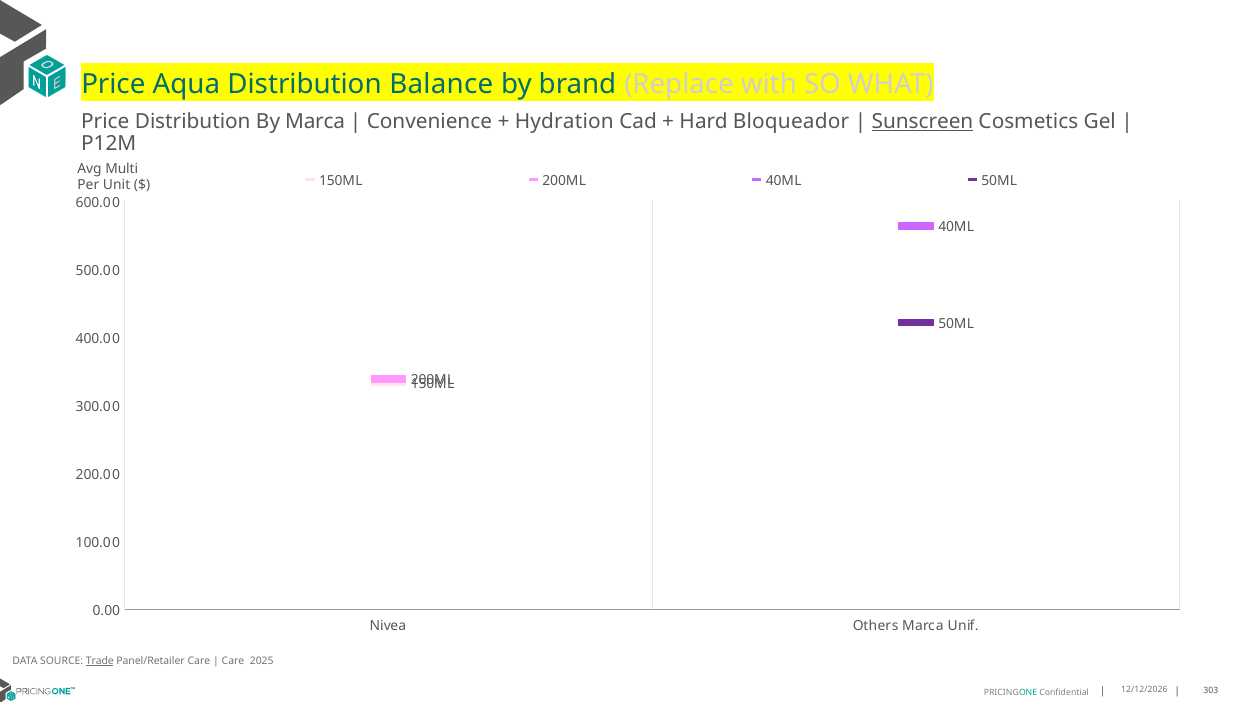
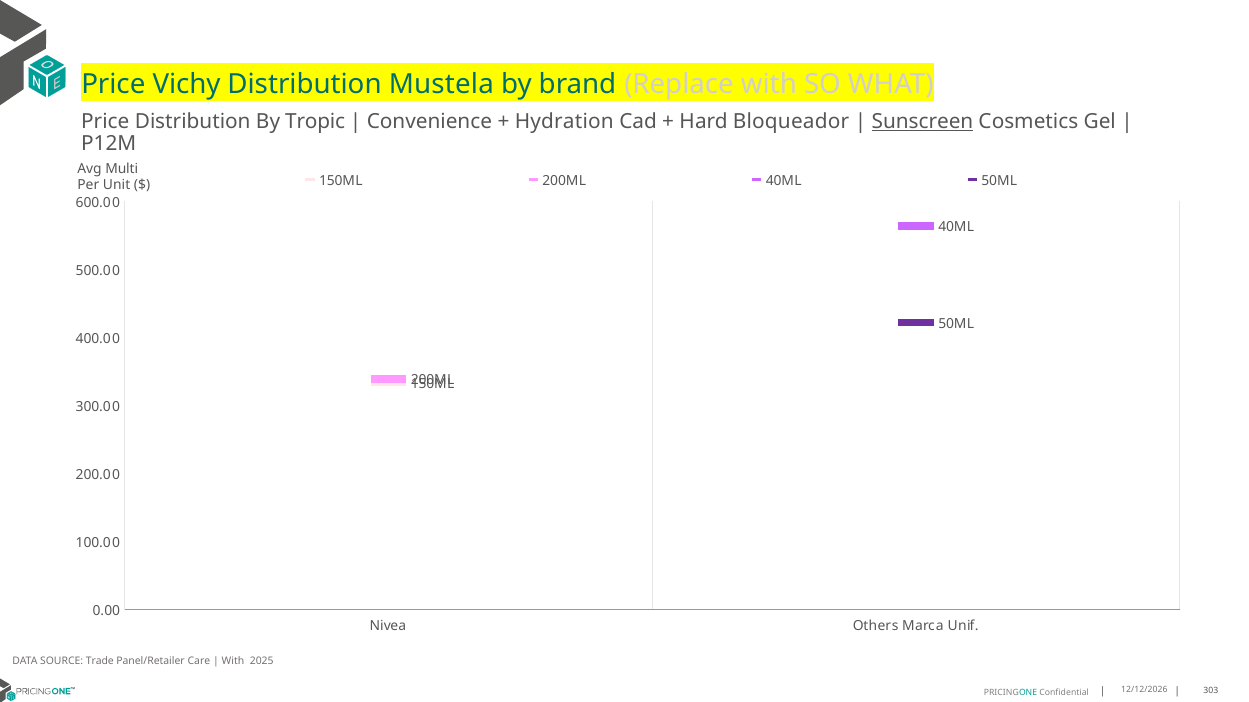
Aqua: Aqua -> Vichy
Balance: Balance -> Mustela
By Marca: Marca -> Tropic
Trade underline: present -> none
Care at (233, 662): Care -> With
